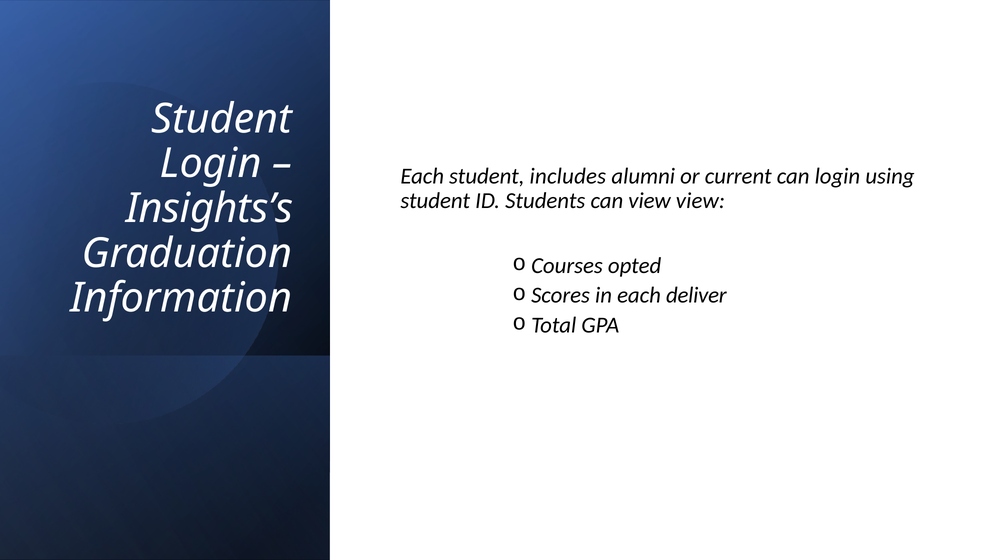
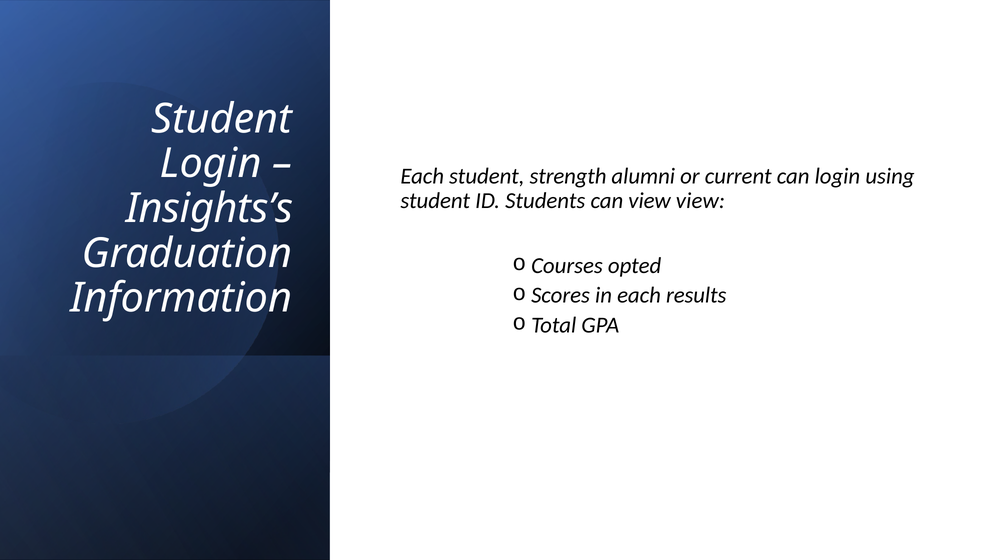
includes: includes -> strength
deliver: deliver -> results
